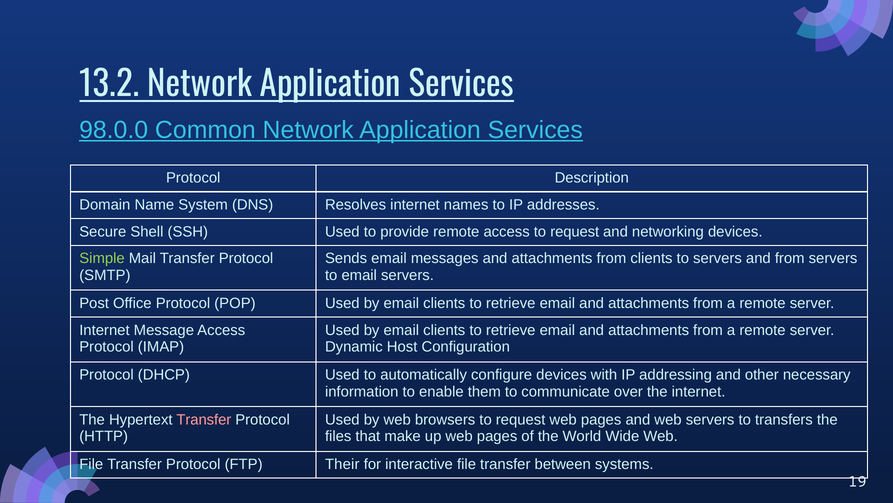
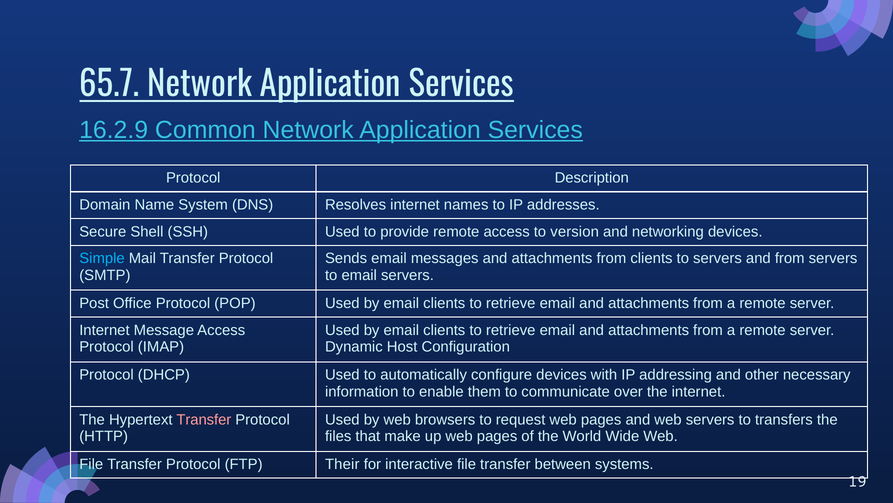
13.2: 13.2 -> 65.7
98.0.0: 98.0.0 -> 16.2.9
access to request: request -> version
Simple colour: light green -> light blue
